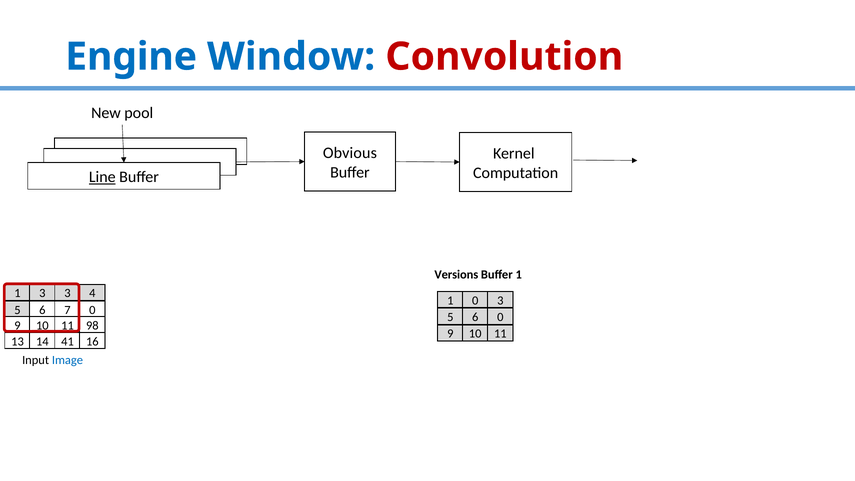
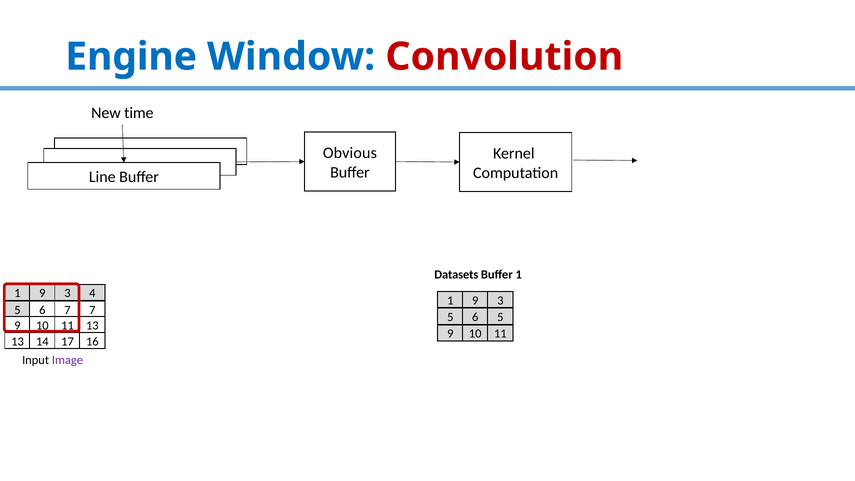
pool: pool -> time
Line underline: present -> none
Versions: Versions -> Datasets
3 at (42, 293): 3 -> 9
0 at (475, 300): 0 -> 9
7 0: 0 -> 7
6 0: 0 -> 5
98 at (92, 325): 98 -> 13
41: 41 -> 17
Image colour: blue -> purple
